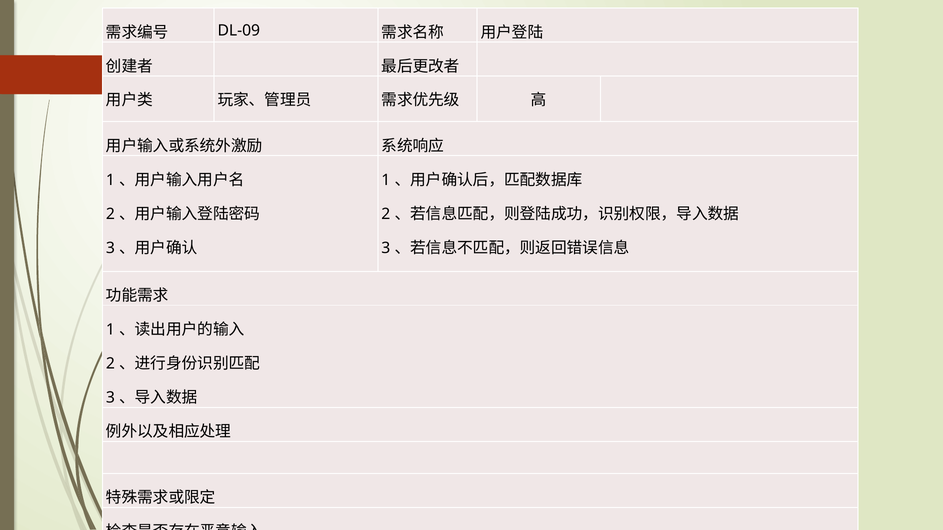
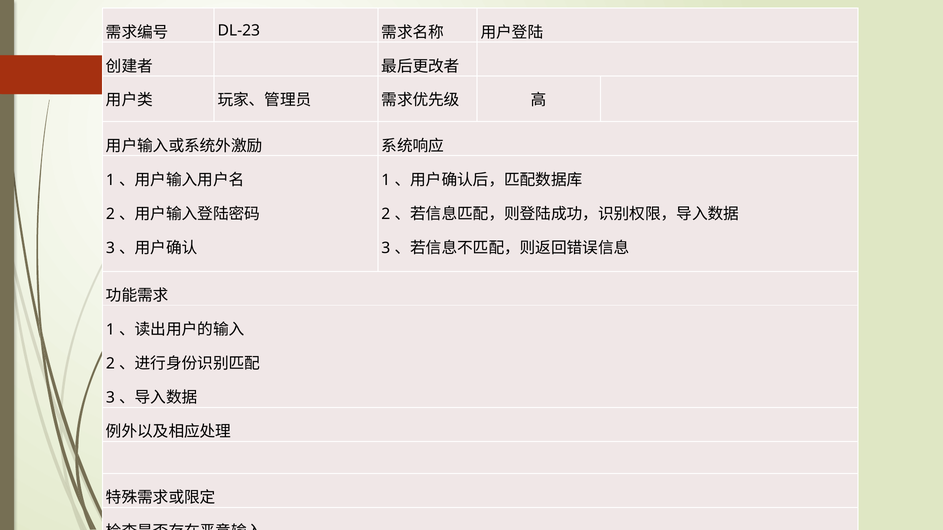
DL-09: DL-09 -> DL-23
